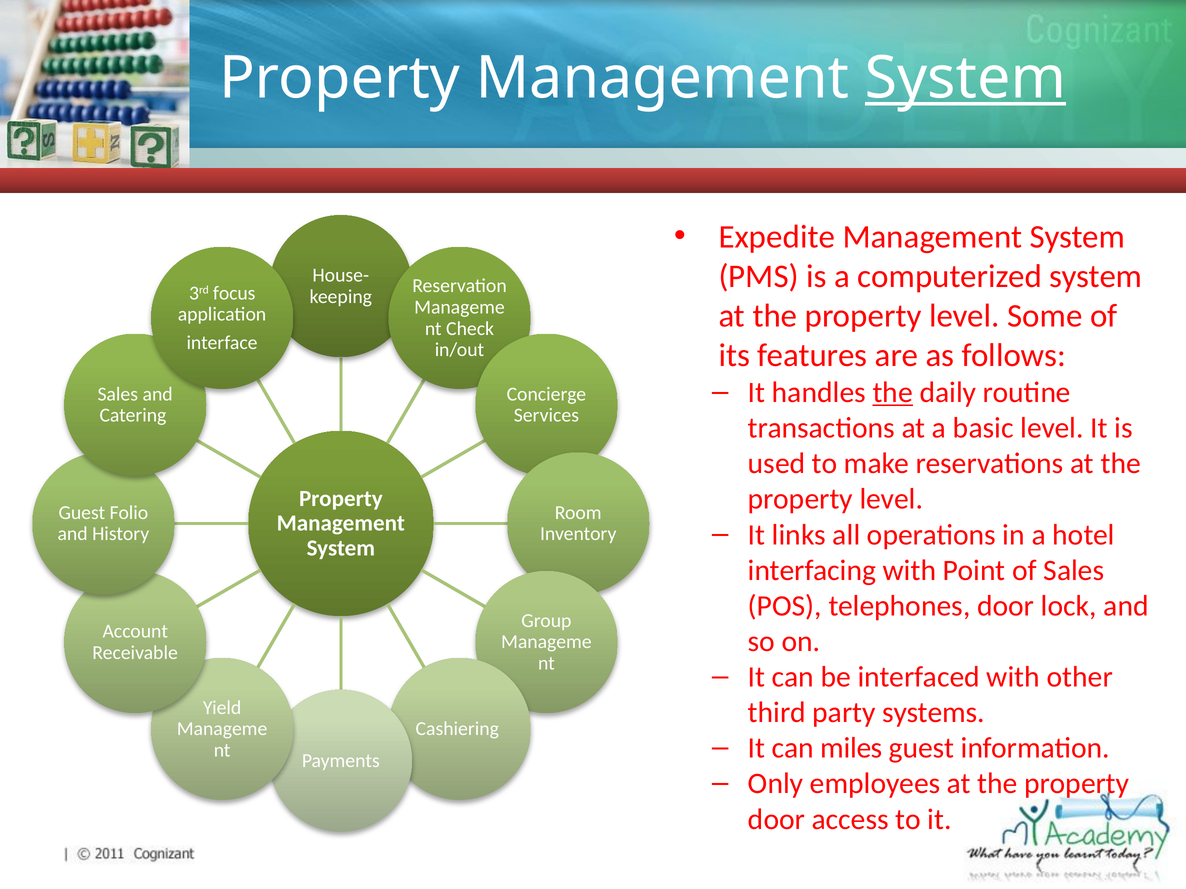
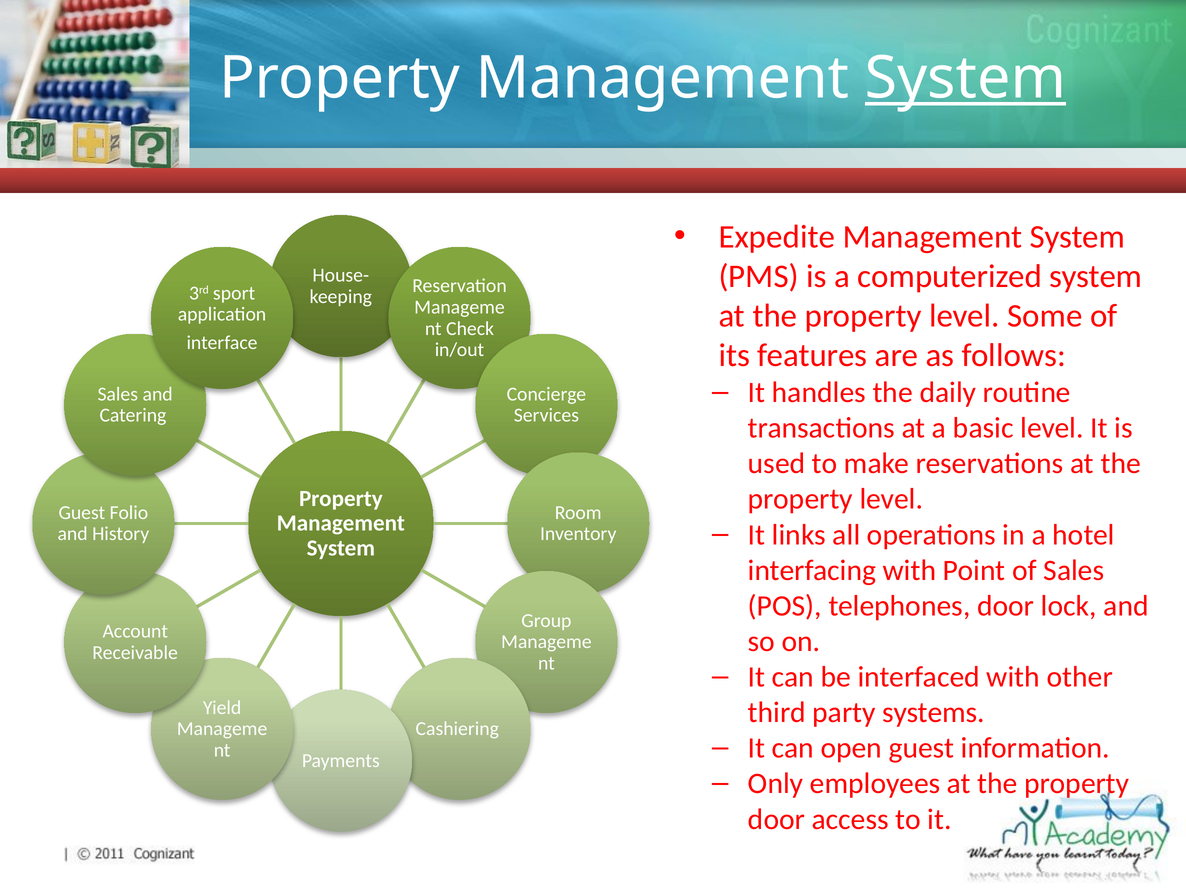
focus: focus -> sport
the at (893, 393) underline: present -> none
miles: miles -> open
